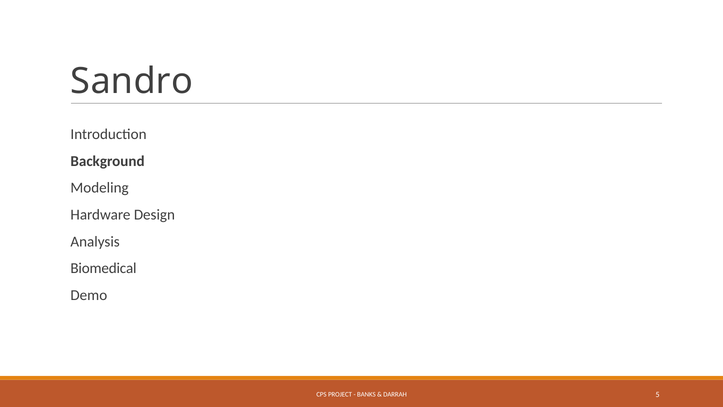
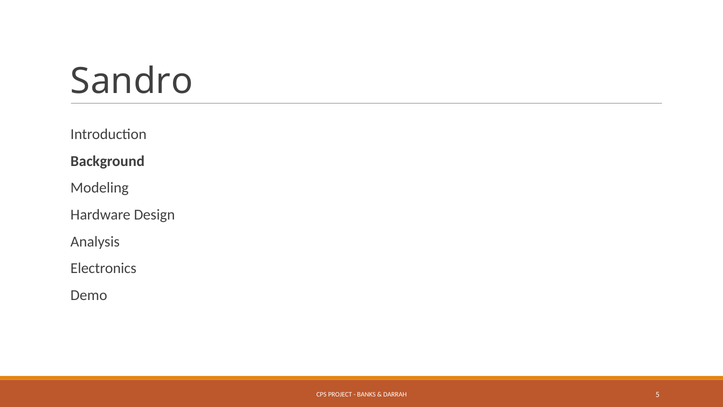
Biomedical: Biomedical -> Electronics
